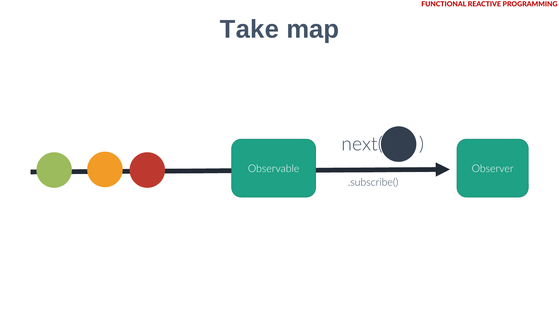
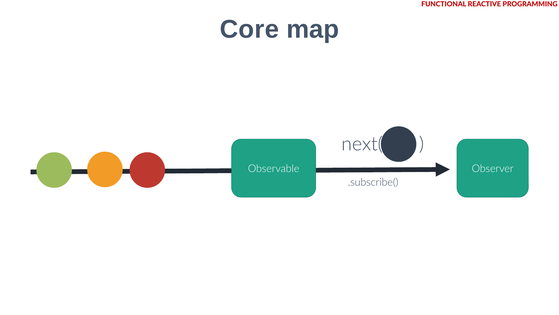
Take: Take -> Core
